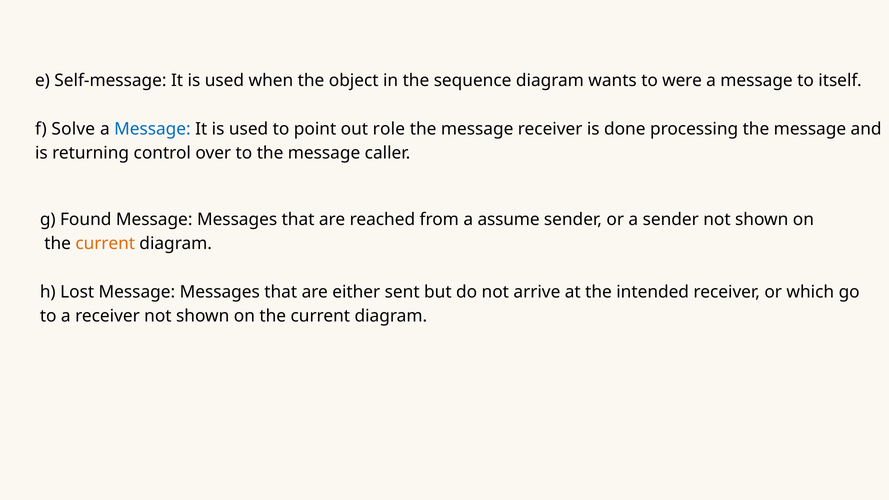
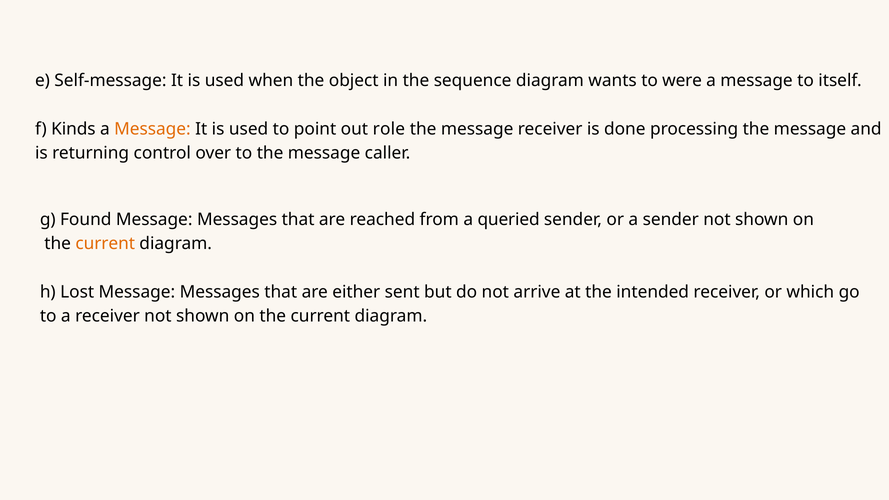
Solve: Solve -> Kinds
Message at (152, 129) colour: blue -> orange
assume: assume -> queried
